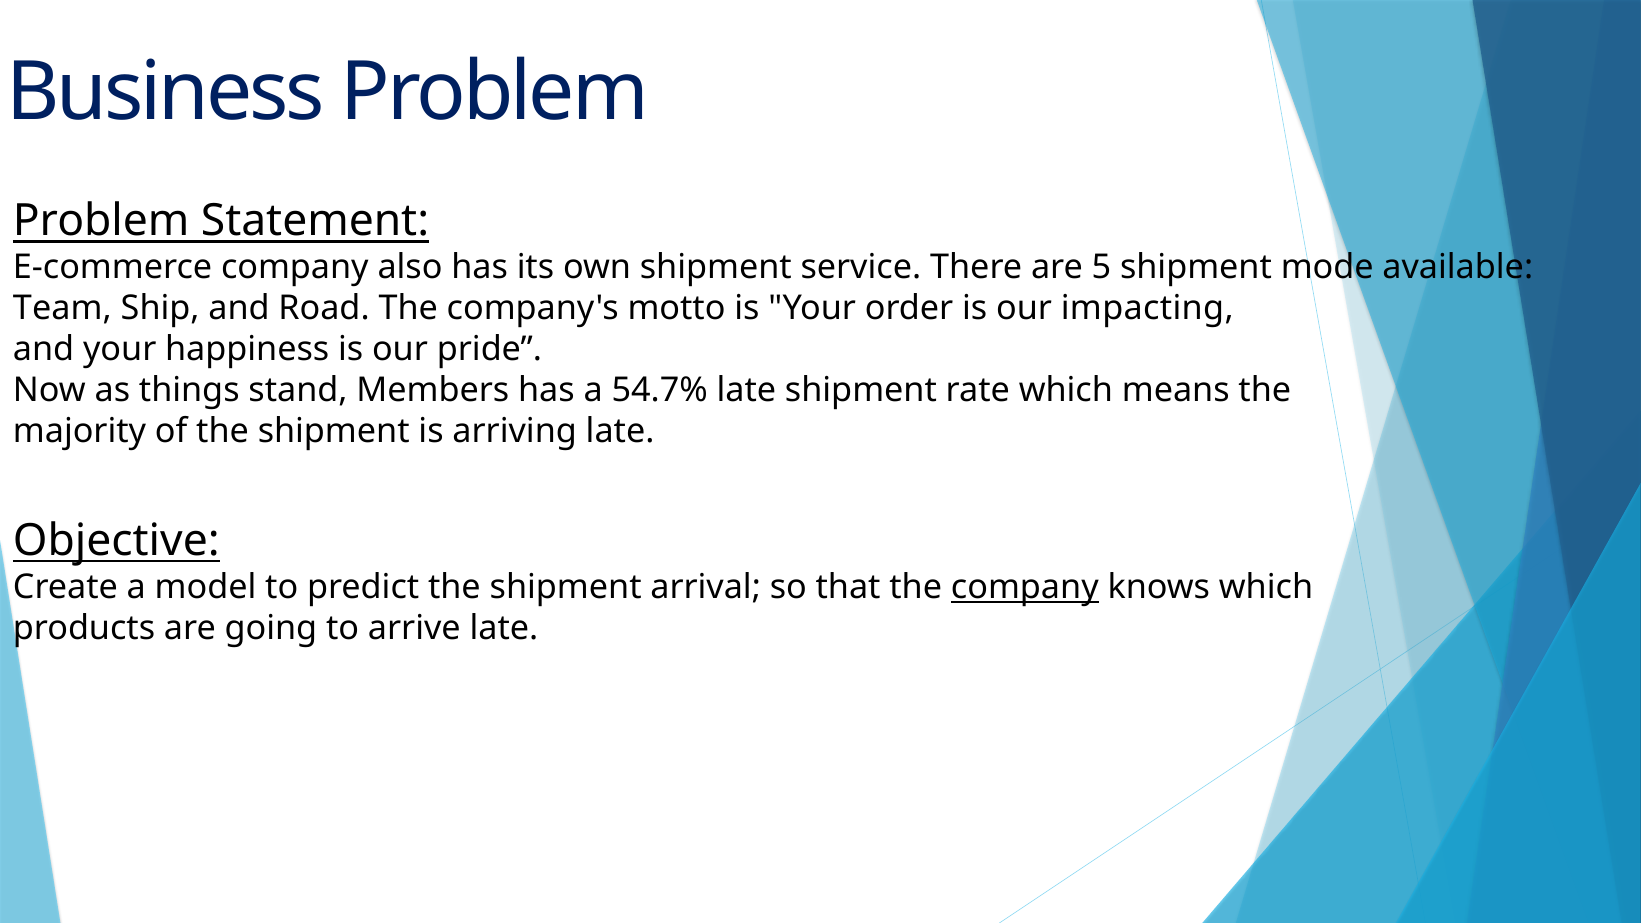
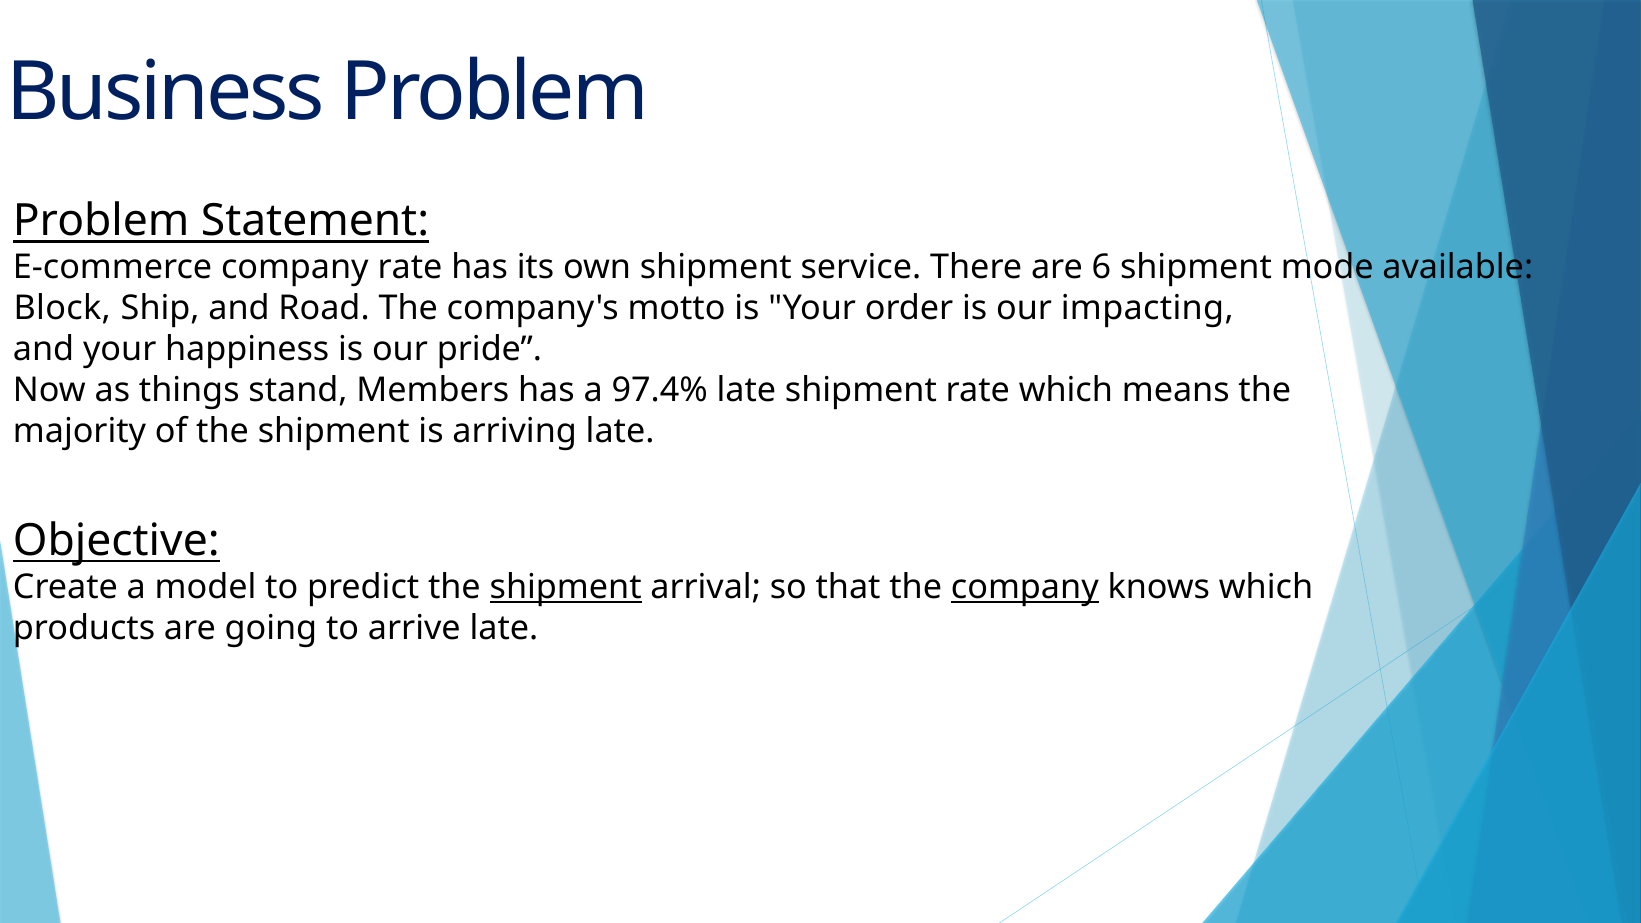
company also: also -> rate
5: 5 -> 6
Team: Team -> Block
54.7%: 54.7% -> 97.4%
shipment at (566, 588) underline: none -> present
